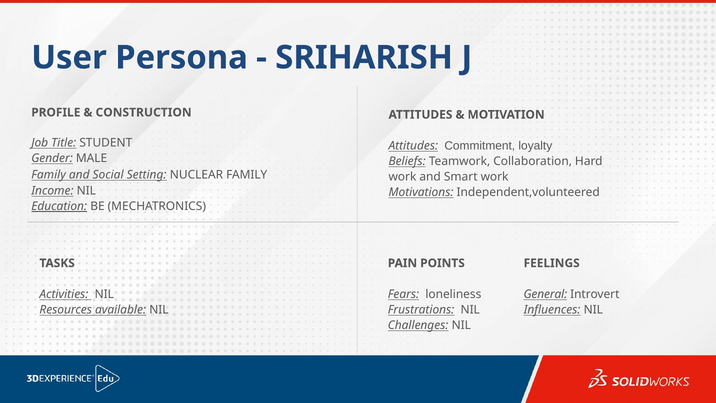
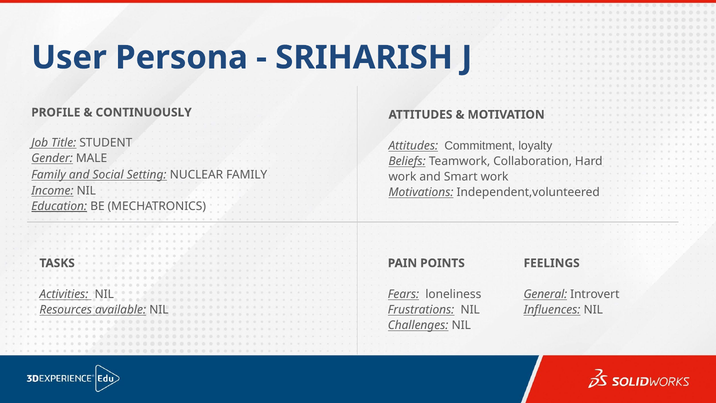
CONSTRUCTION: CONSTRUCTION -> CONTINUOUSLY
